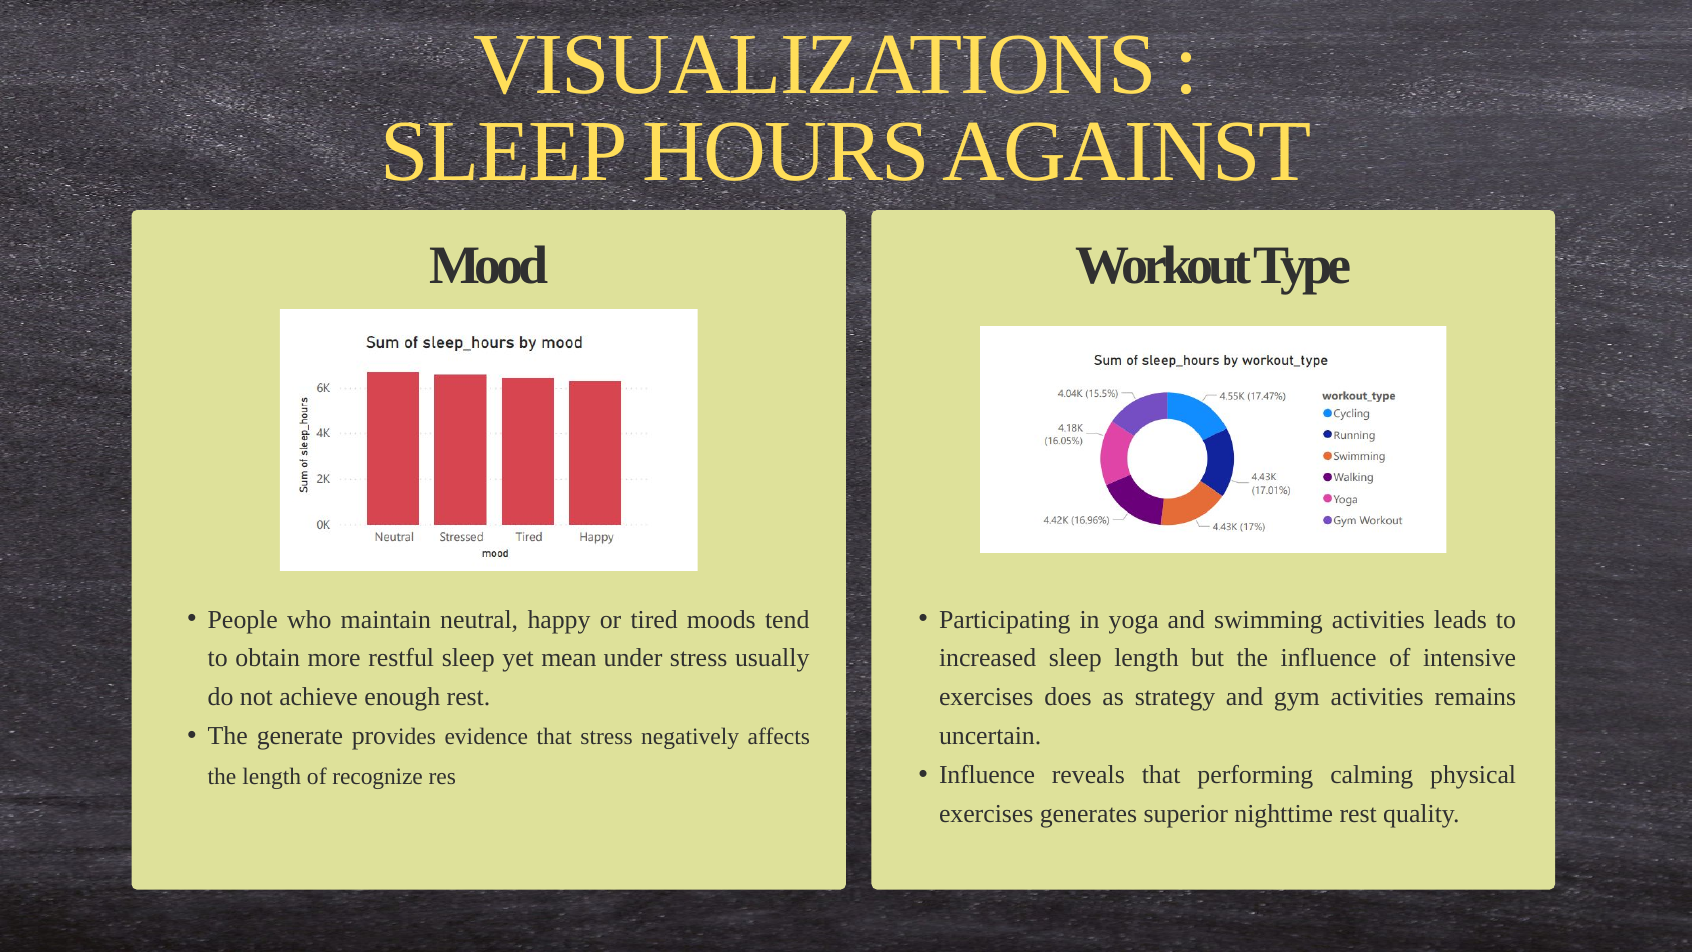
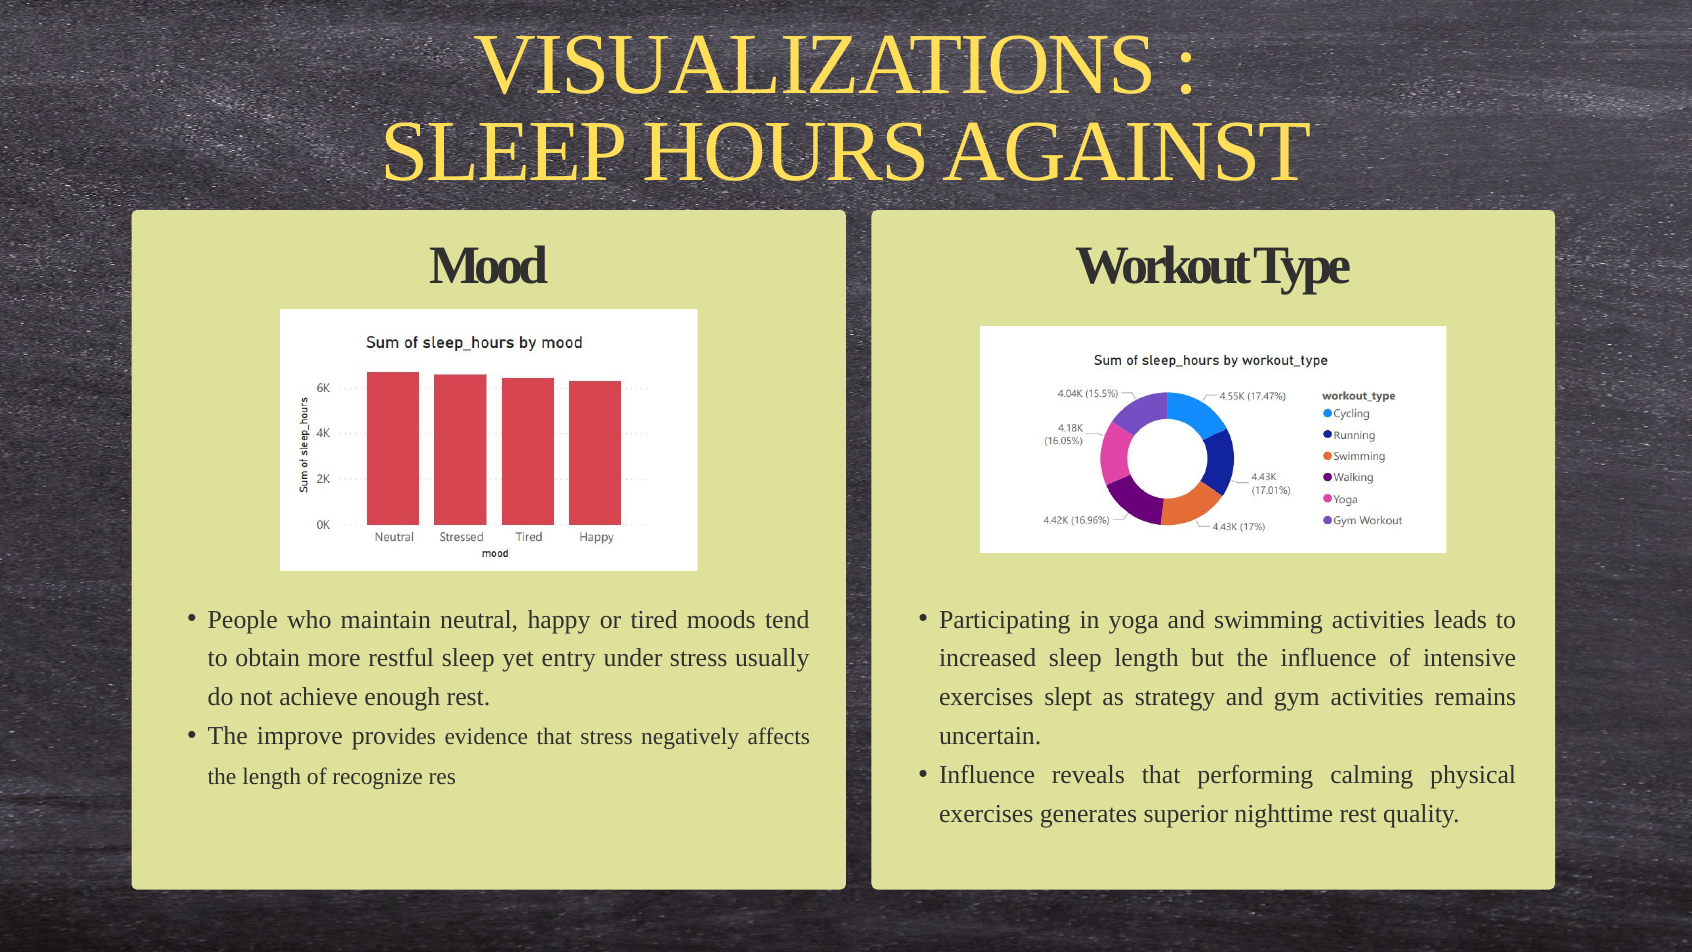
mean: mean -> entry
does: does -> slept
generate: generate -> improve
